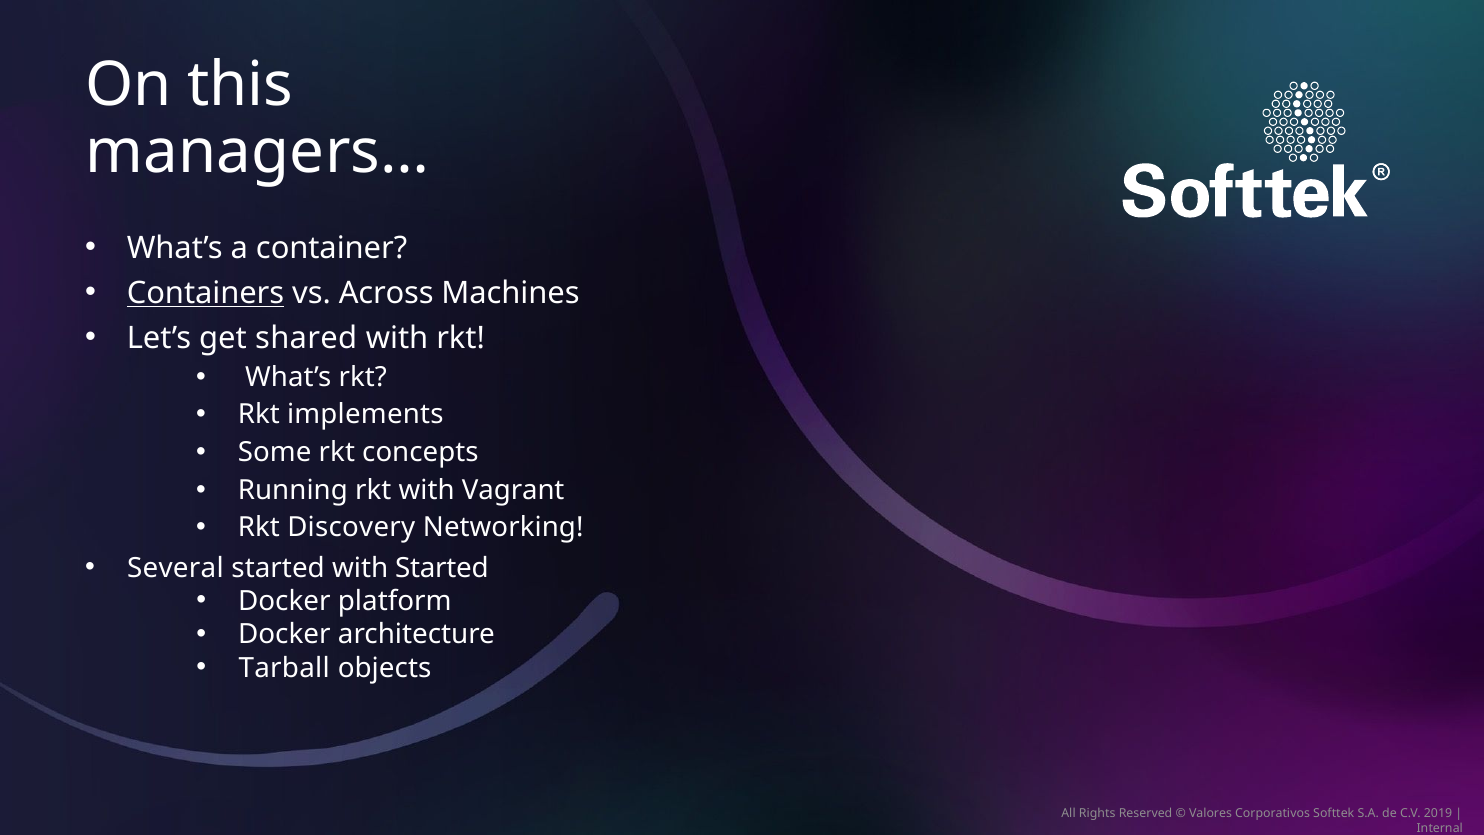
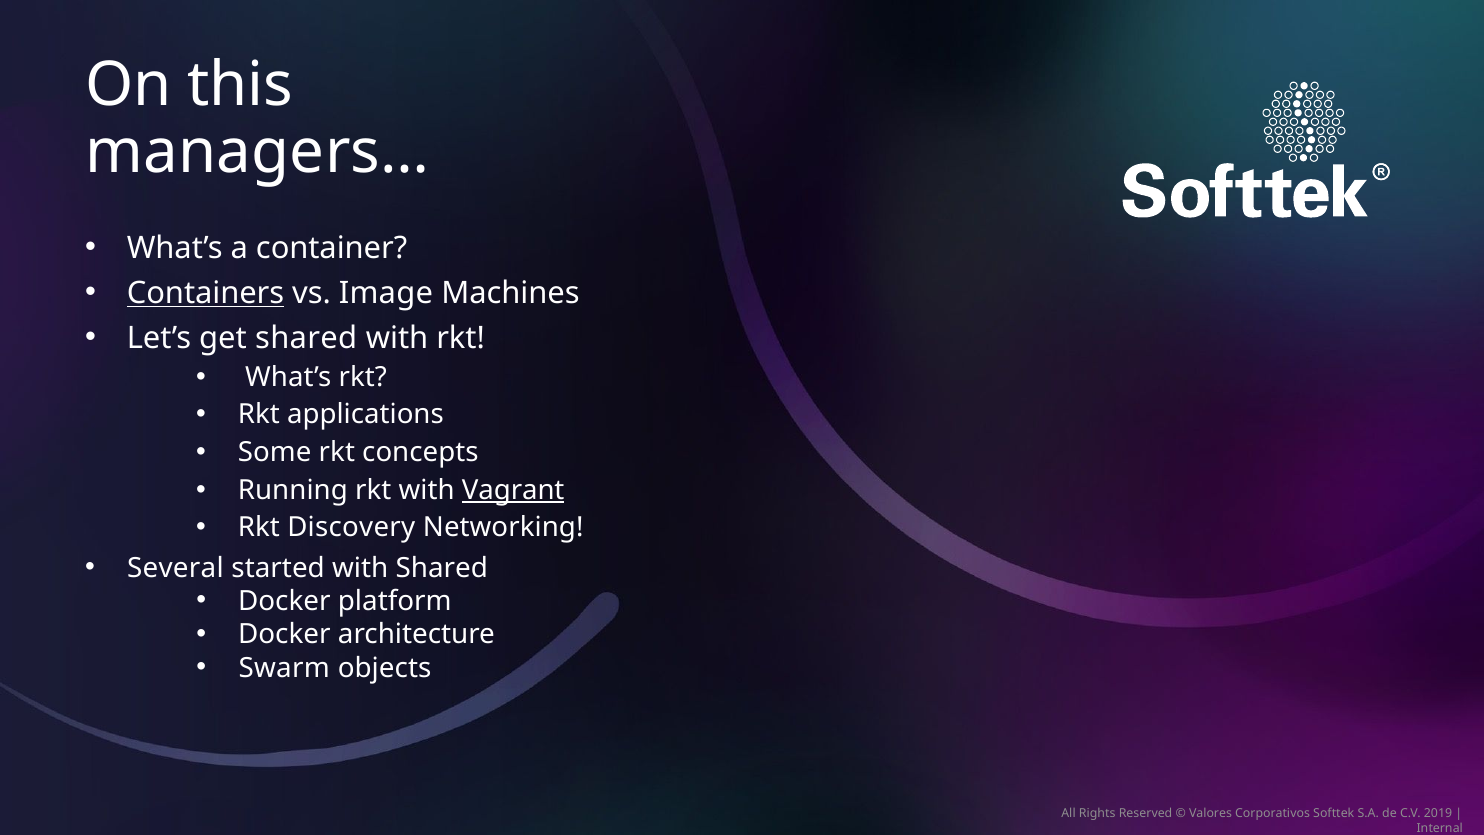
Across: Across -> Image
implements: implements -> applications
Vagrant underline: none -> present
with Started: Started -> Shared
Tarball: Tarball -> Swarm
